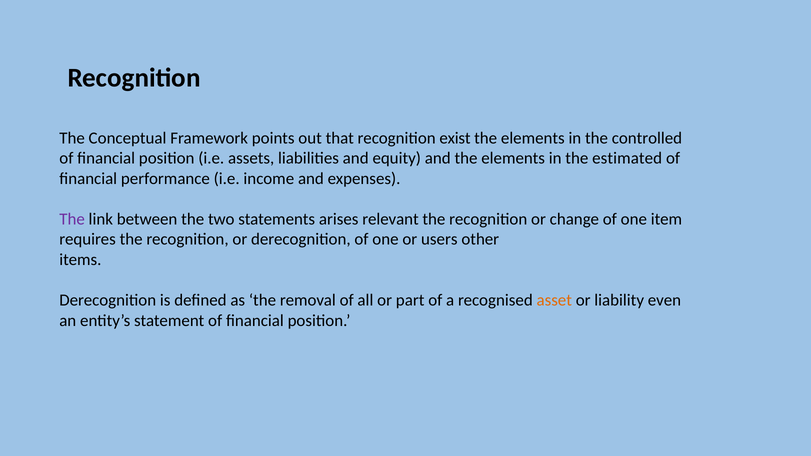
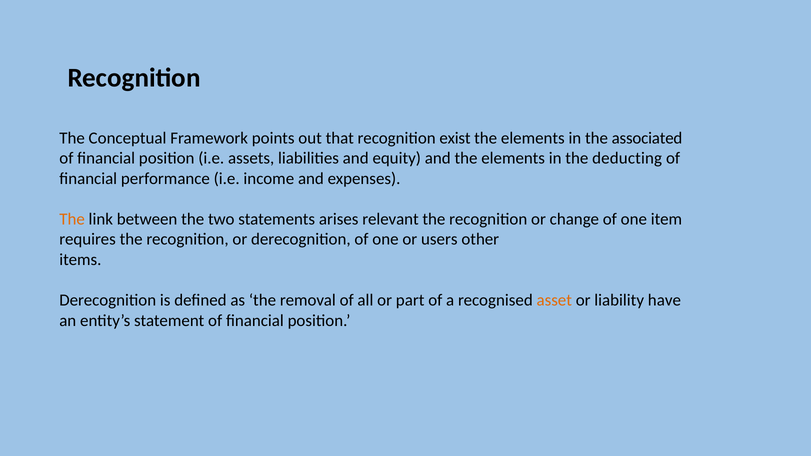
controlled: controlled -> associated
estimated: estimated -> deducting
The at (72, 219) colour: purple -> orange
even: even -> have
